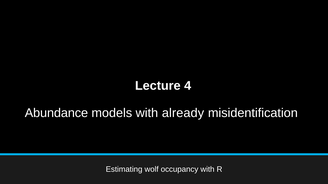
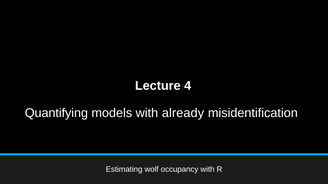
Abundance: Abundance -> Quantifying
